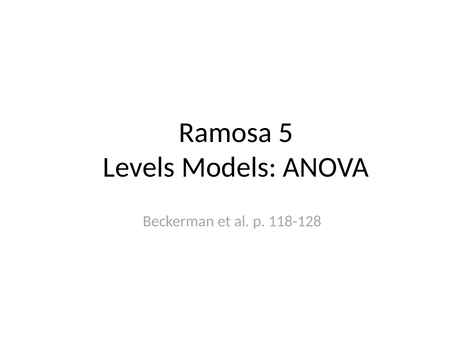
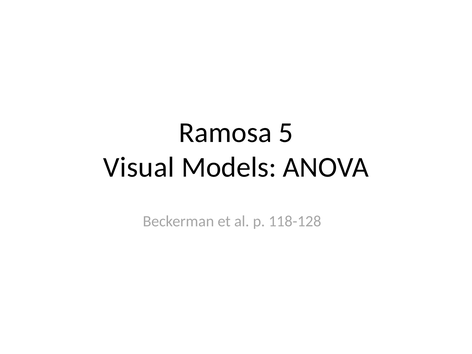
Levels: Levels -> Visual
